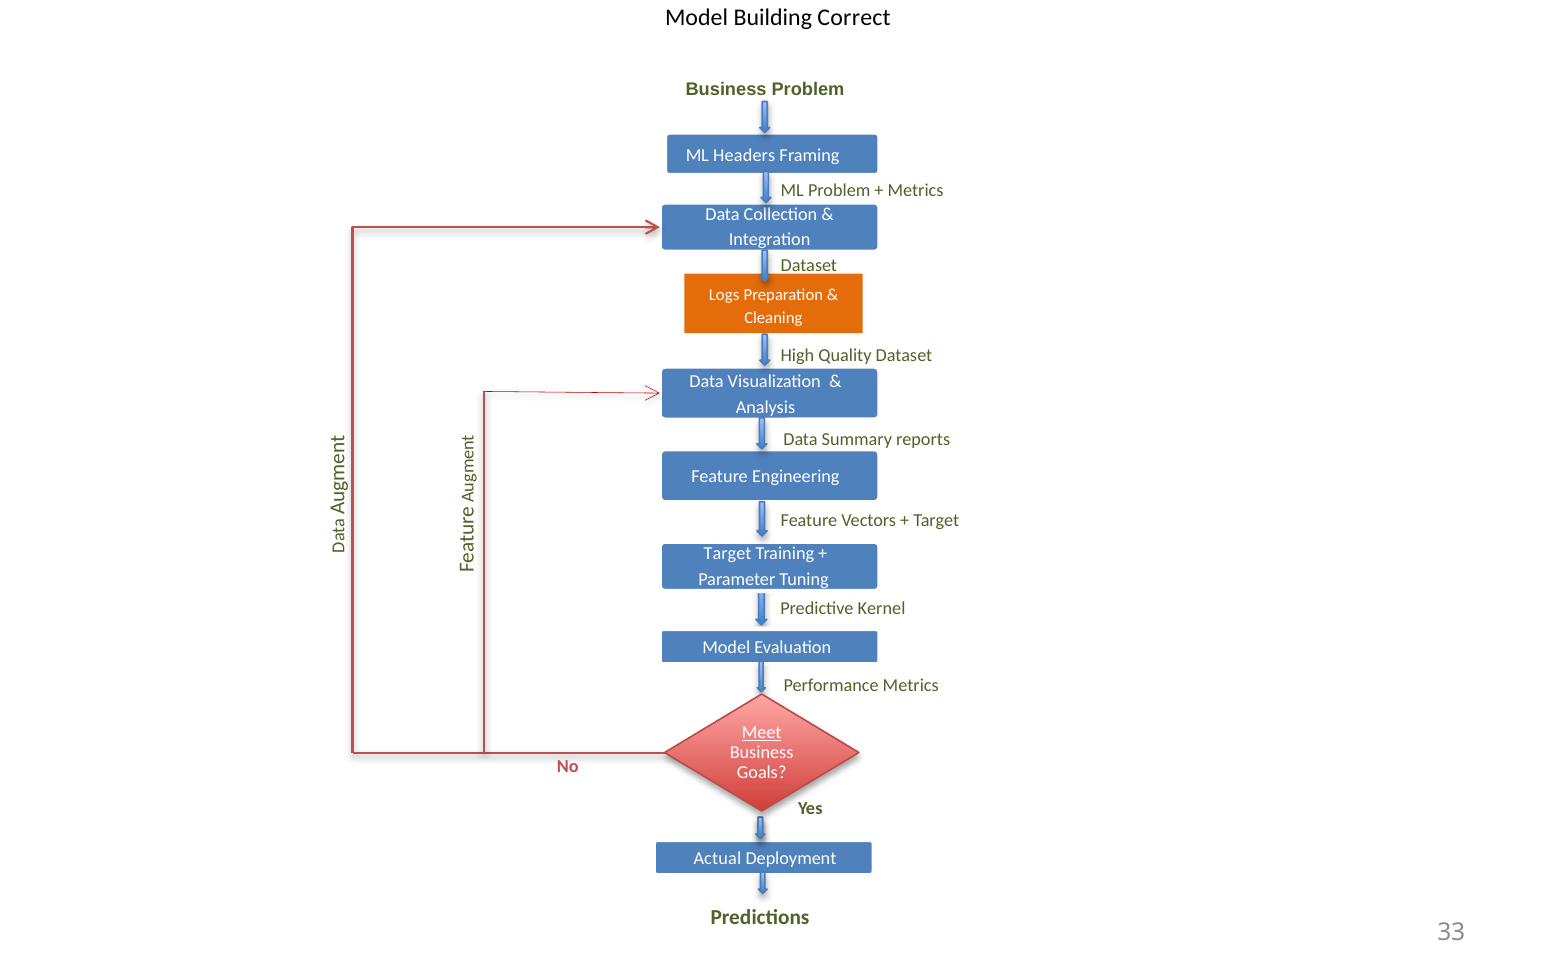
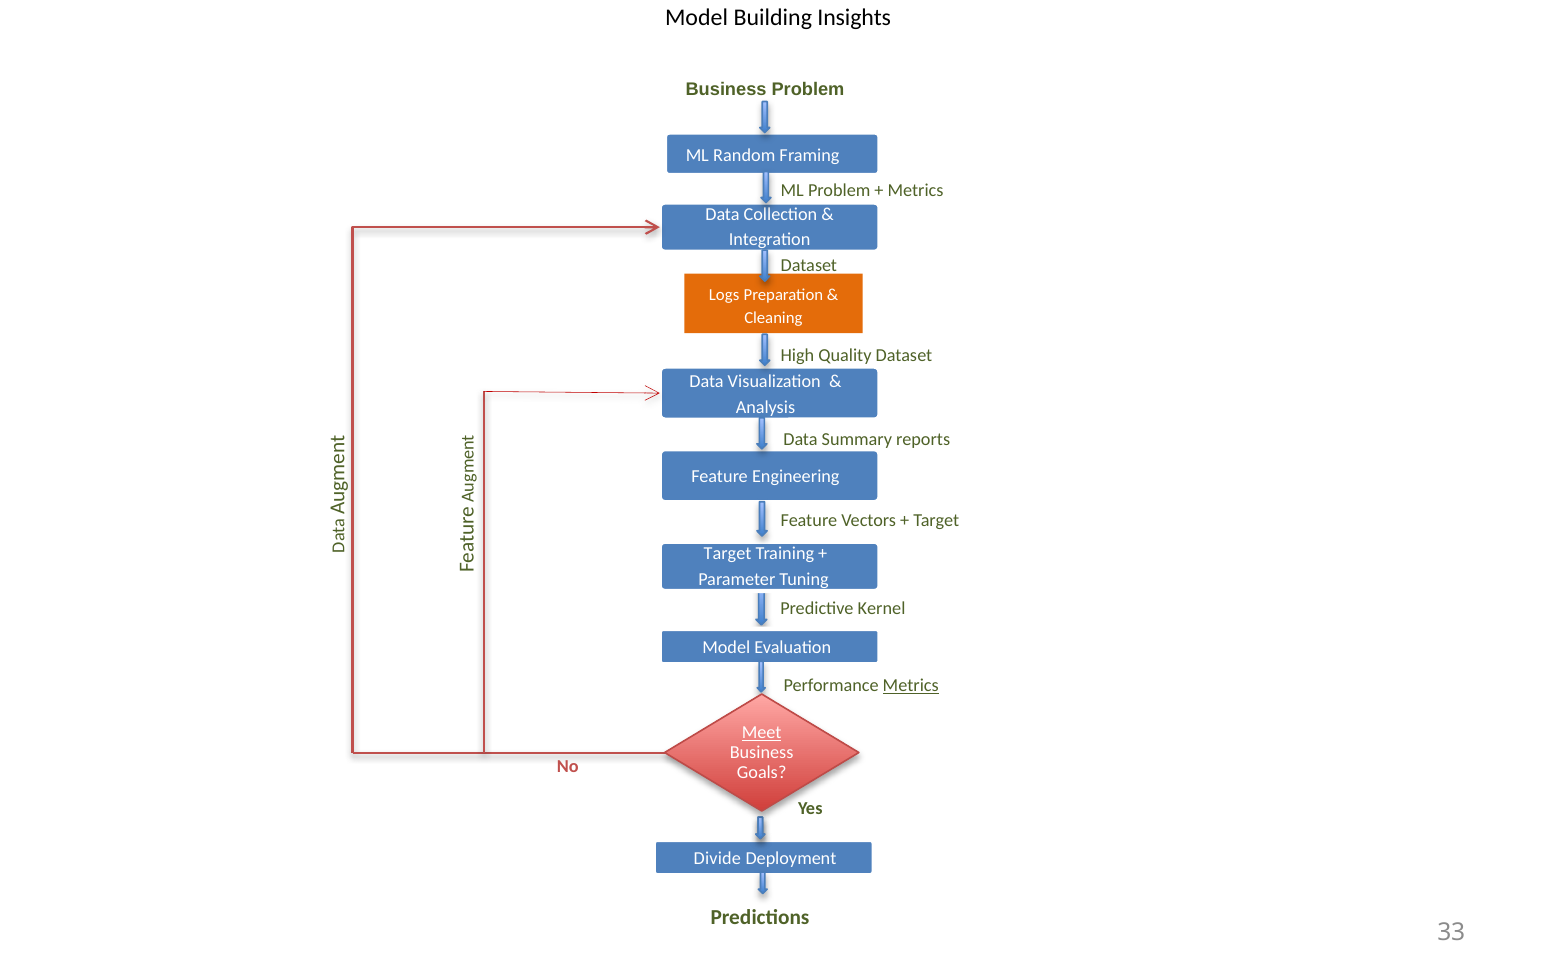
Correct: Correct -> Insights
Headers: Headers -> Random
Metrics at (911, 685) underline: none -> present
Actual: Actual -> Divide
